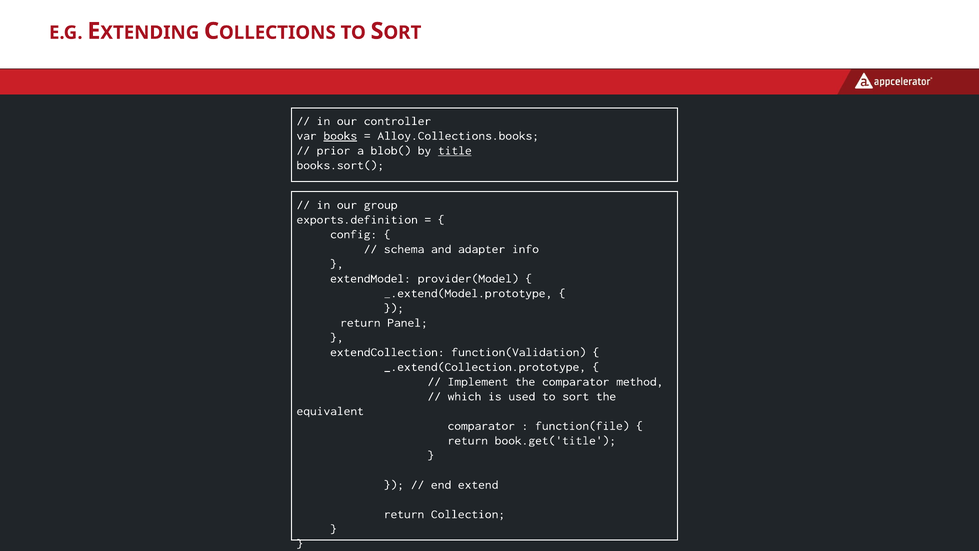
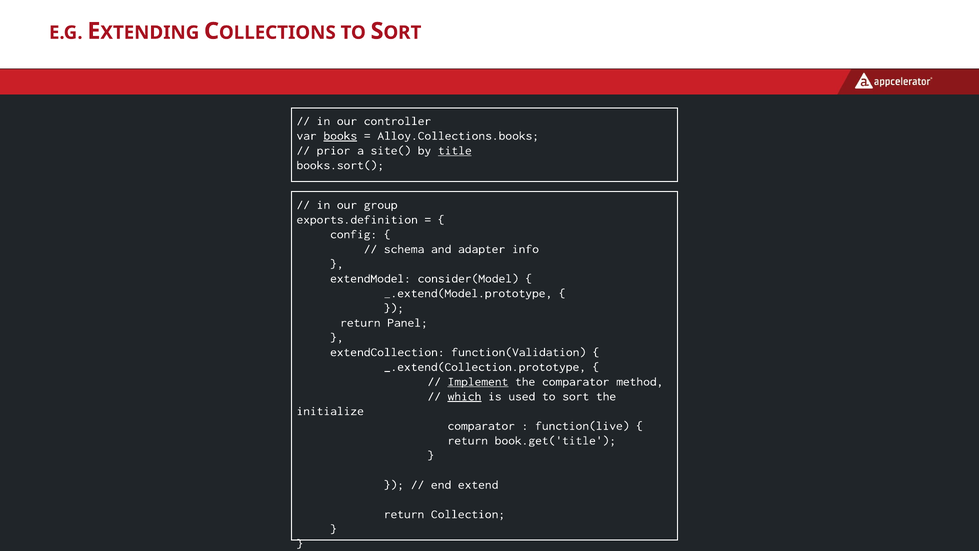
blob(: blob( -> site(
provider(Model: provider(Model -> consider(Model
Implement underline: none -> present
which underline: none -> present
equivalent: equivalent -> initialize
function(file: function(file -> function(live
